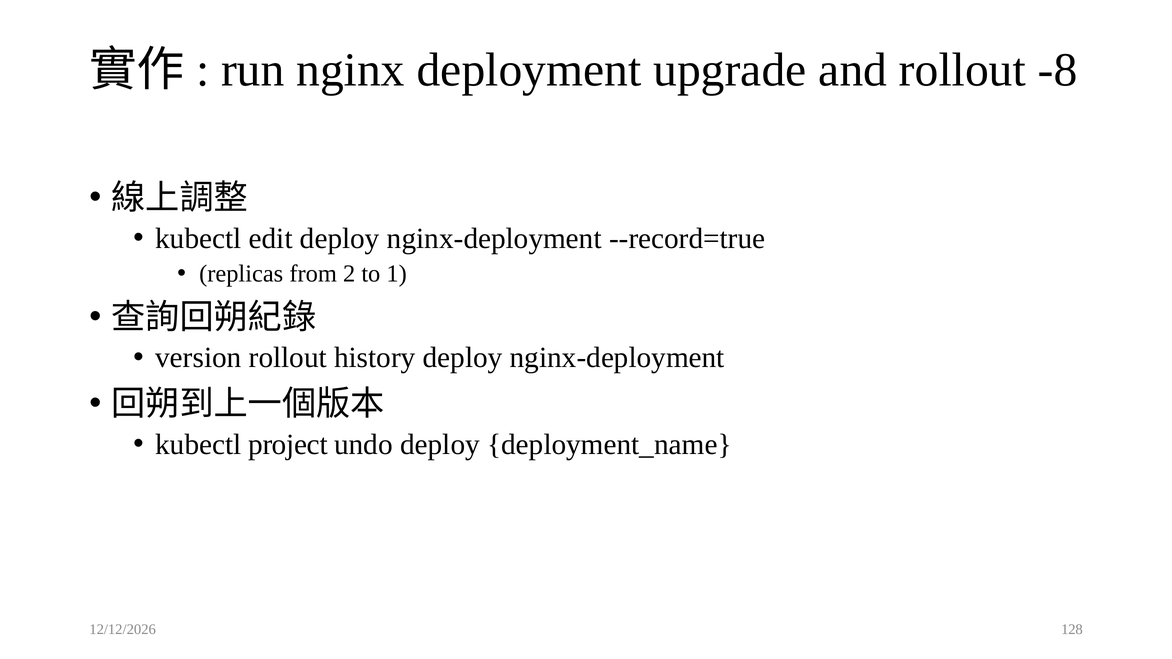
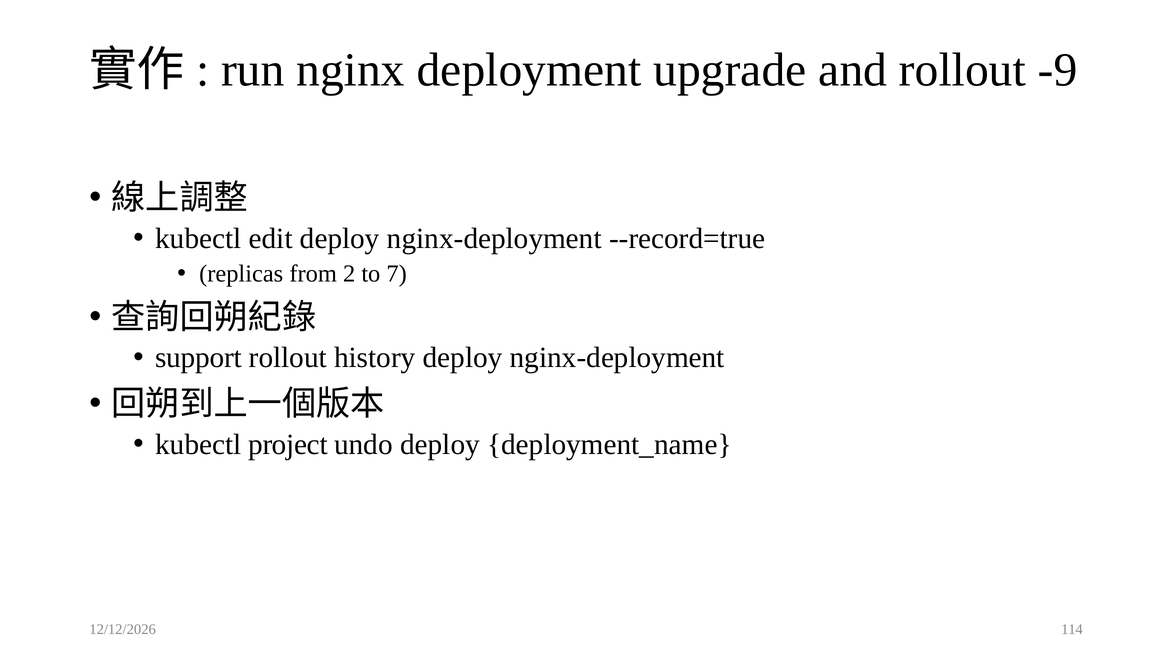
-8: -8 -> -9
1: 1 -> 7
version: version -> support
128: 128 -> 114
